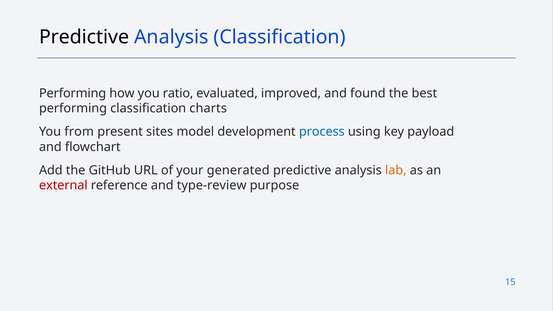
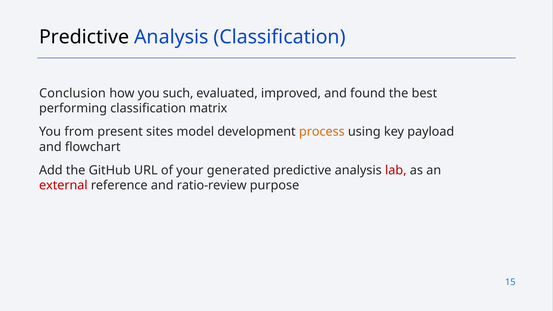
Performing at (73, 93): Performing -> Conclusion
ratio: ratio -> such
charts: charts -> matrix
process colour: blue -> orange
lab colour: orange -> red
type-review: type-review -> ratio-review
